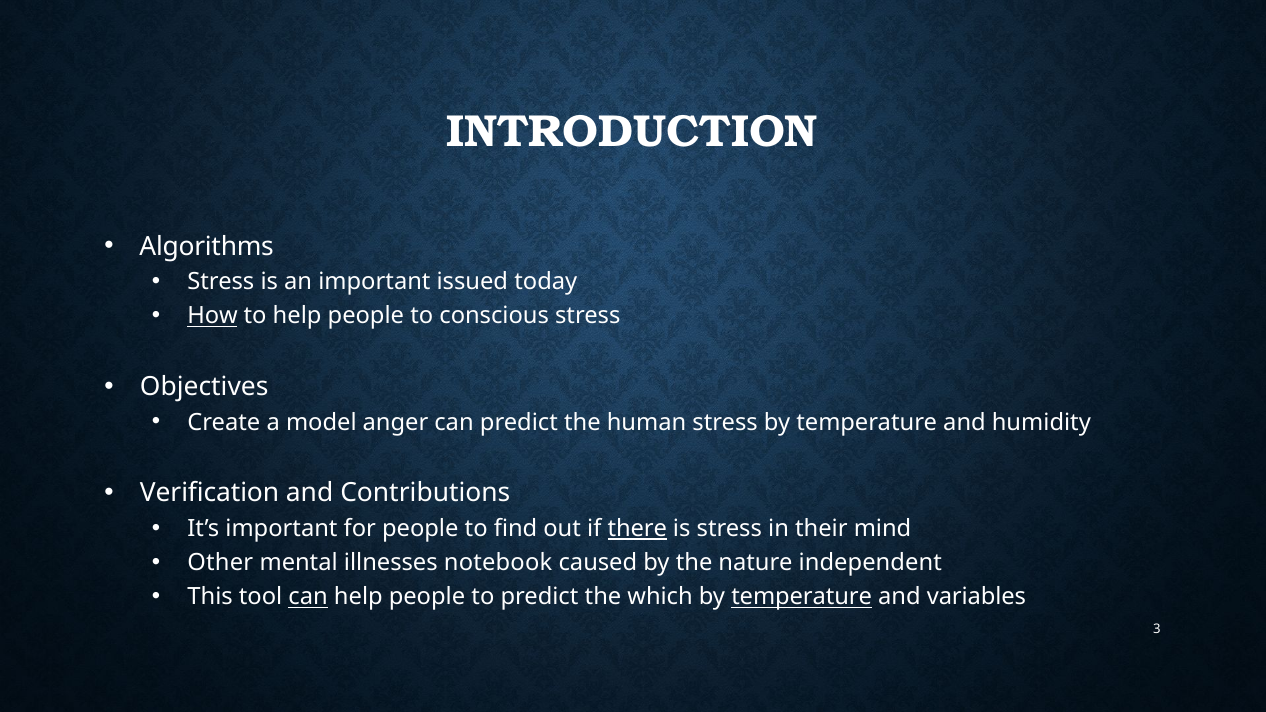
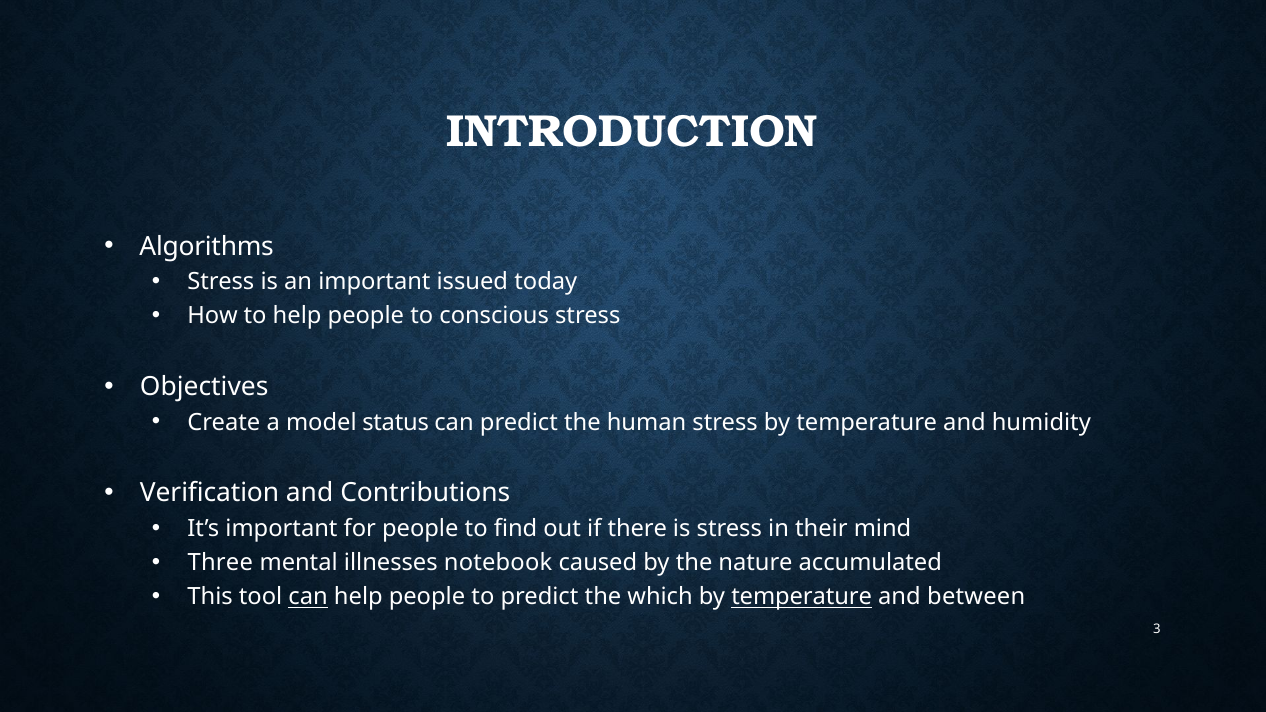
How underline: present -> none
anger: anger -> status
there underline: present -> none
Other: Other -> Three
independent: independent -> accumulated
variables: variables -> between
